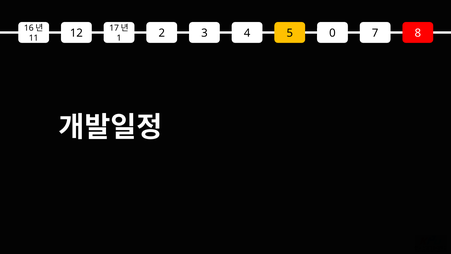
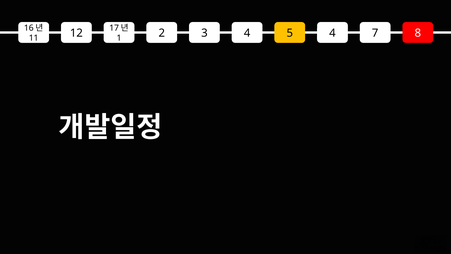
5 0: 0 -> 4
